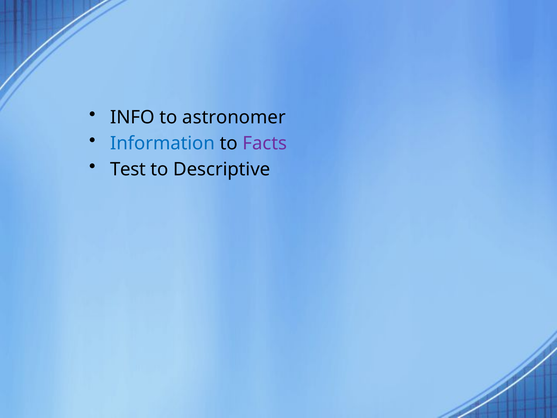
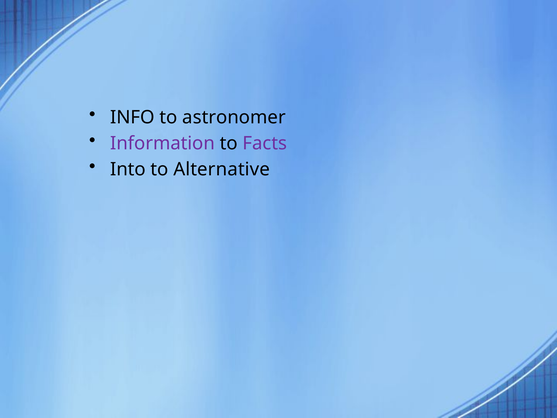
Information colour: blue -> purple
Test: Test -> Into
Descriptive: Descriptive -> Alternative
